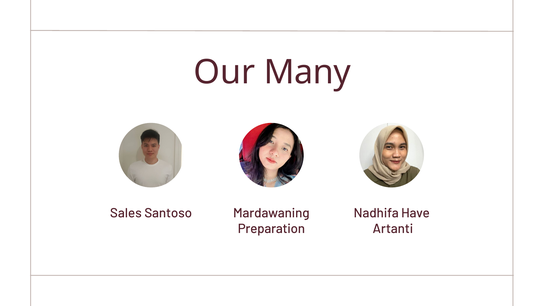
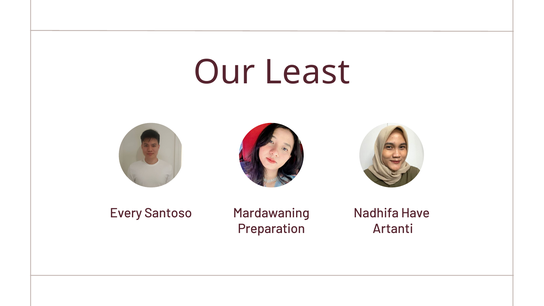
Many: Many -> Least
Sales: Sales -> Every
